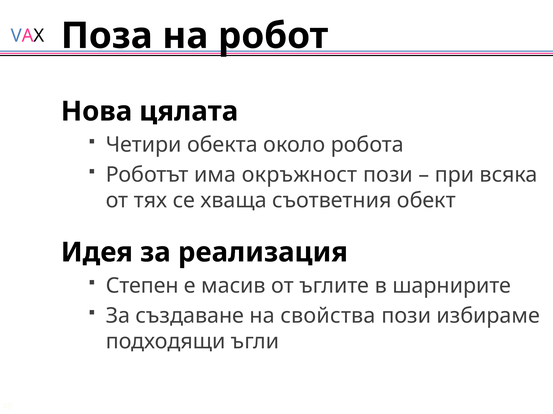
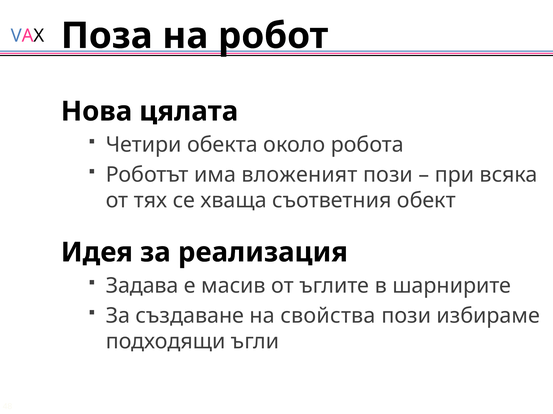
окръжност: окръжност -> вложеният
Степен: Степен -> Задава
